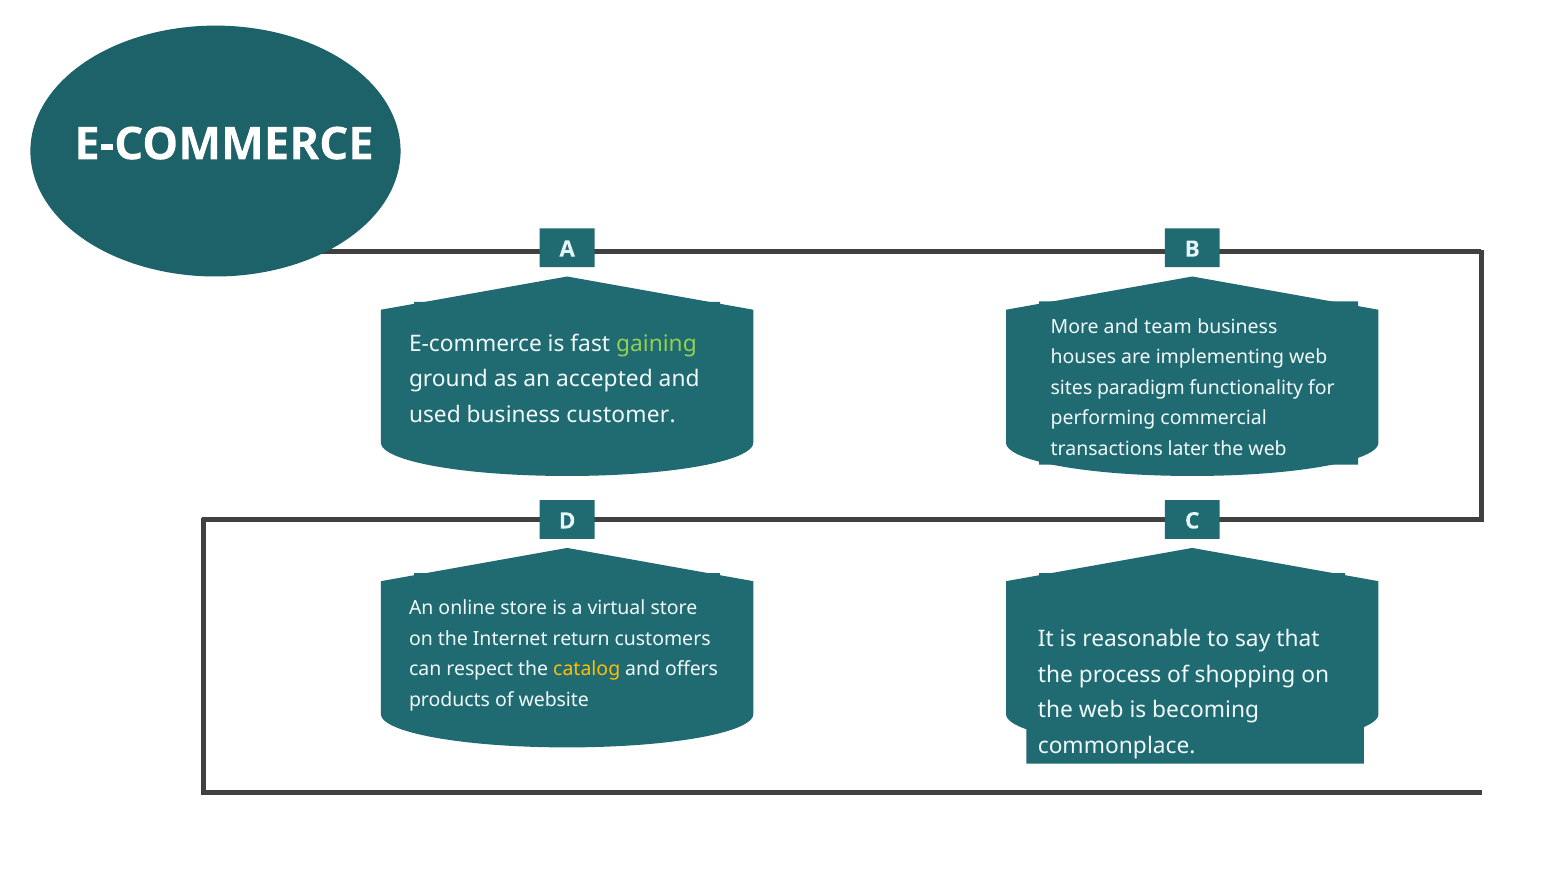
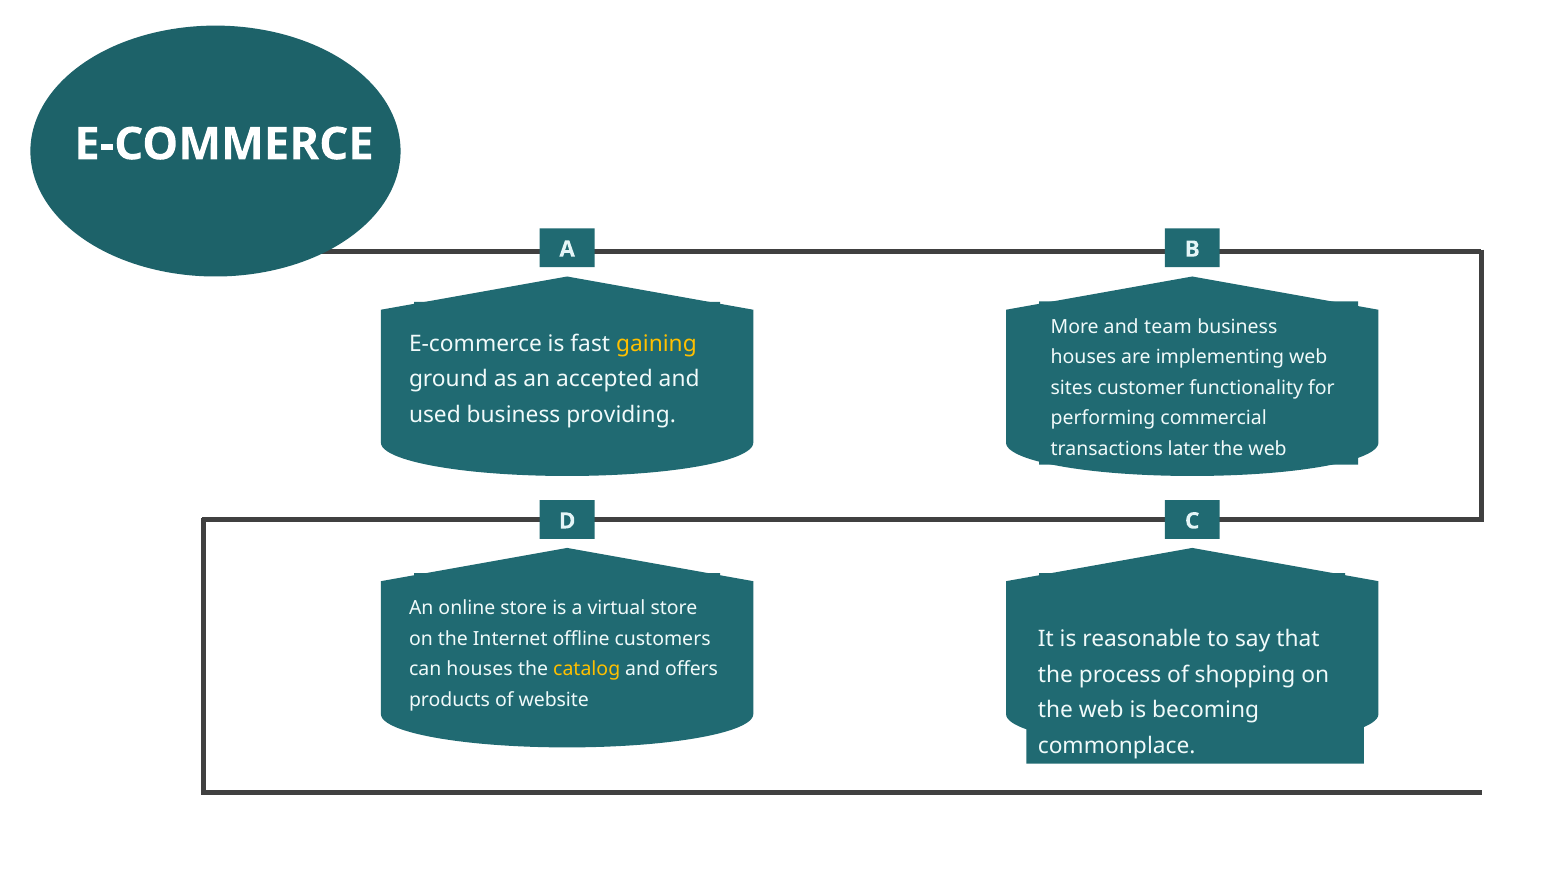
gaining colour: light green -> yellow
paradigm: paradigm -> customer
customer: customer -> providing
return: return -> offline
can respect: respect -> houses
